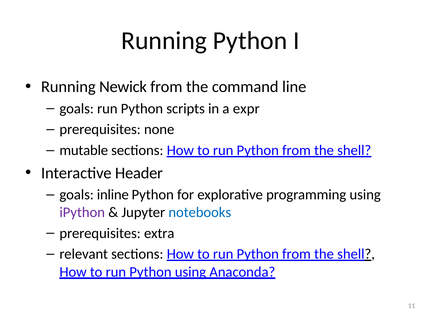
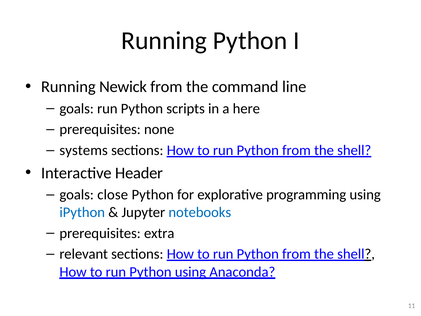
expr: expr -> here
mutable: mutable -> systems
inline: inline -> close
iPython colour: purple -> blue
